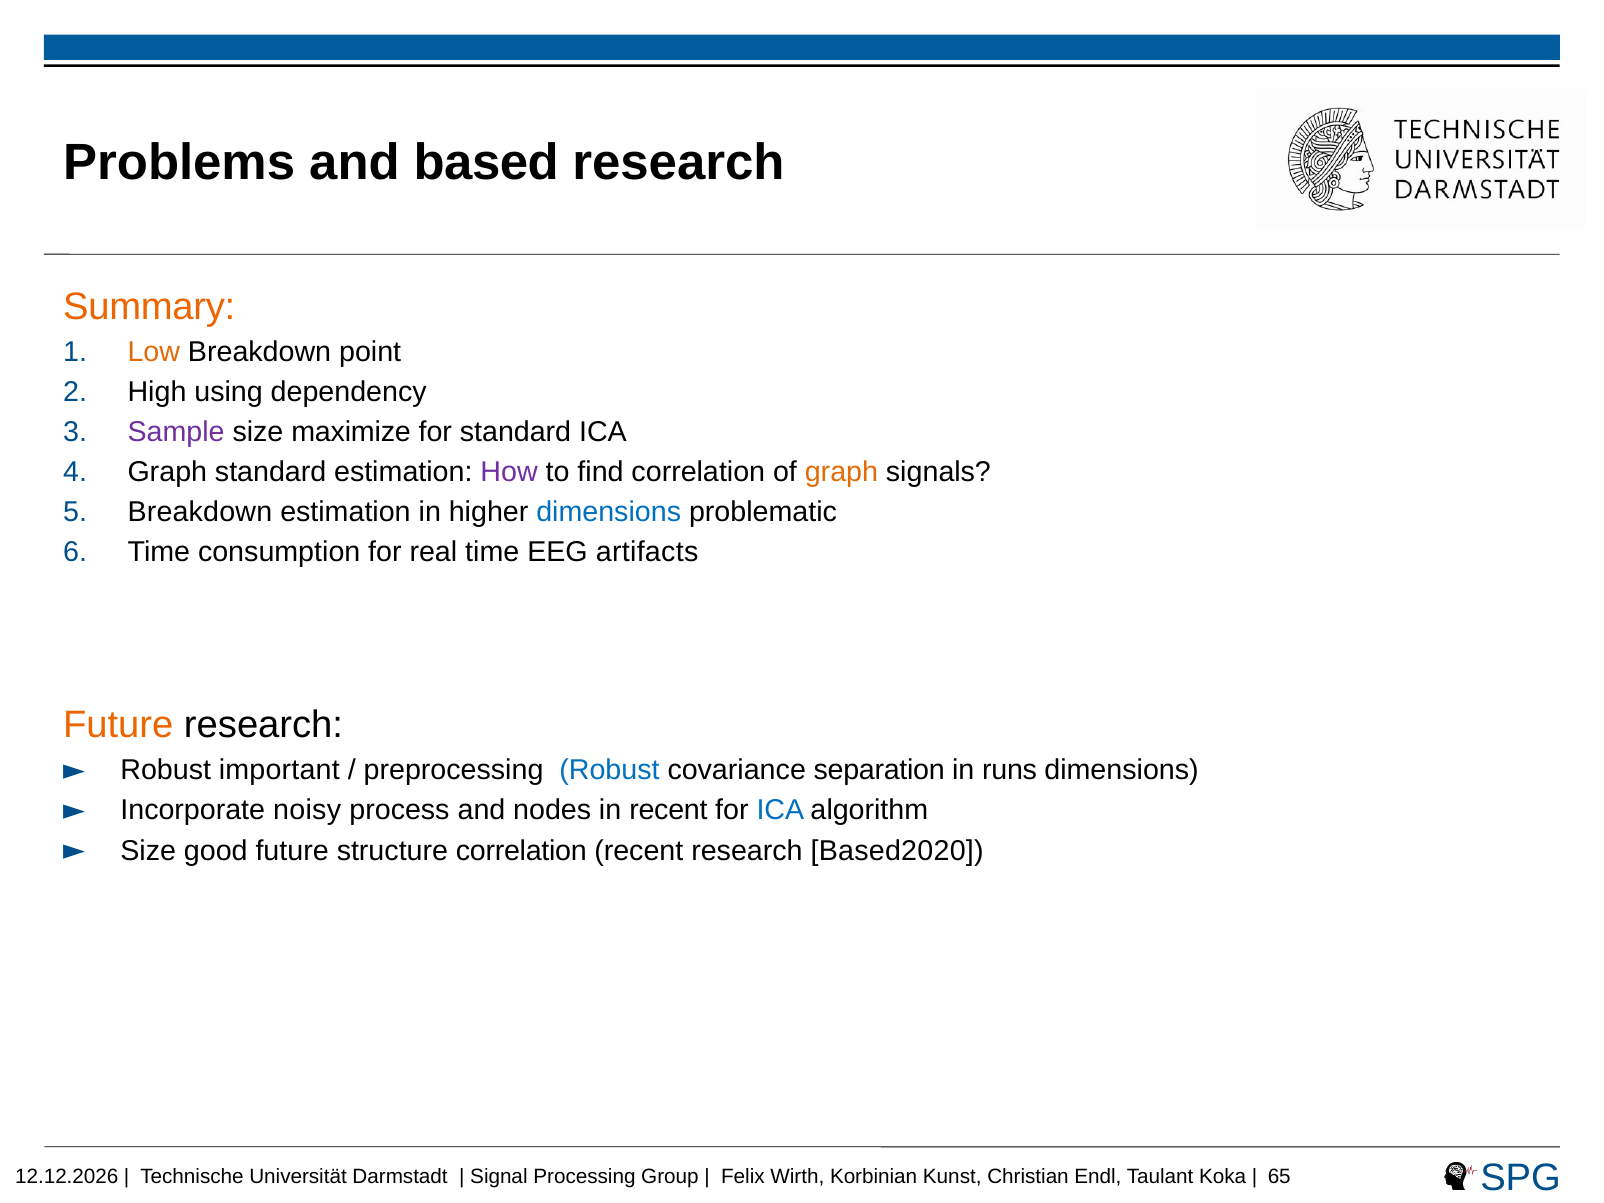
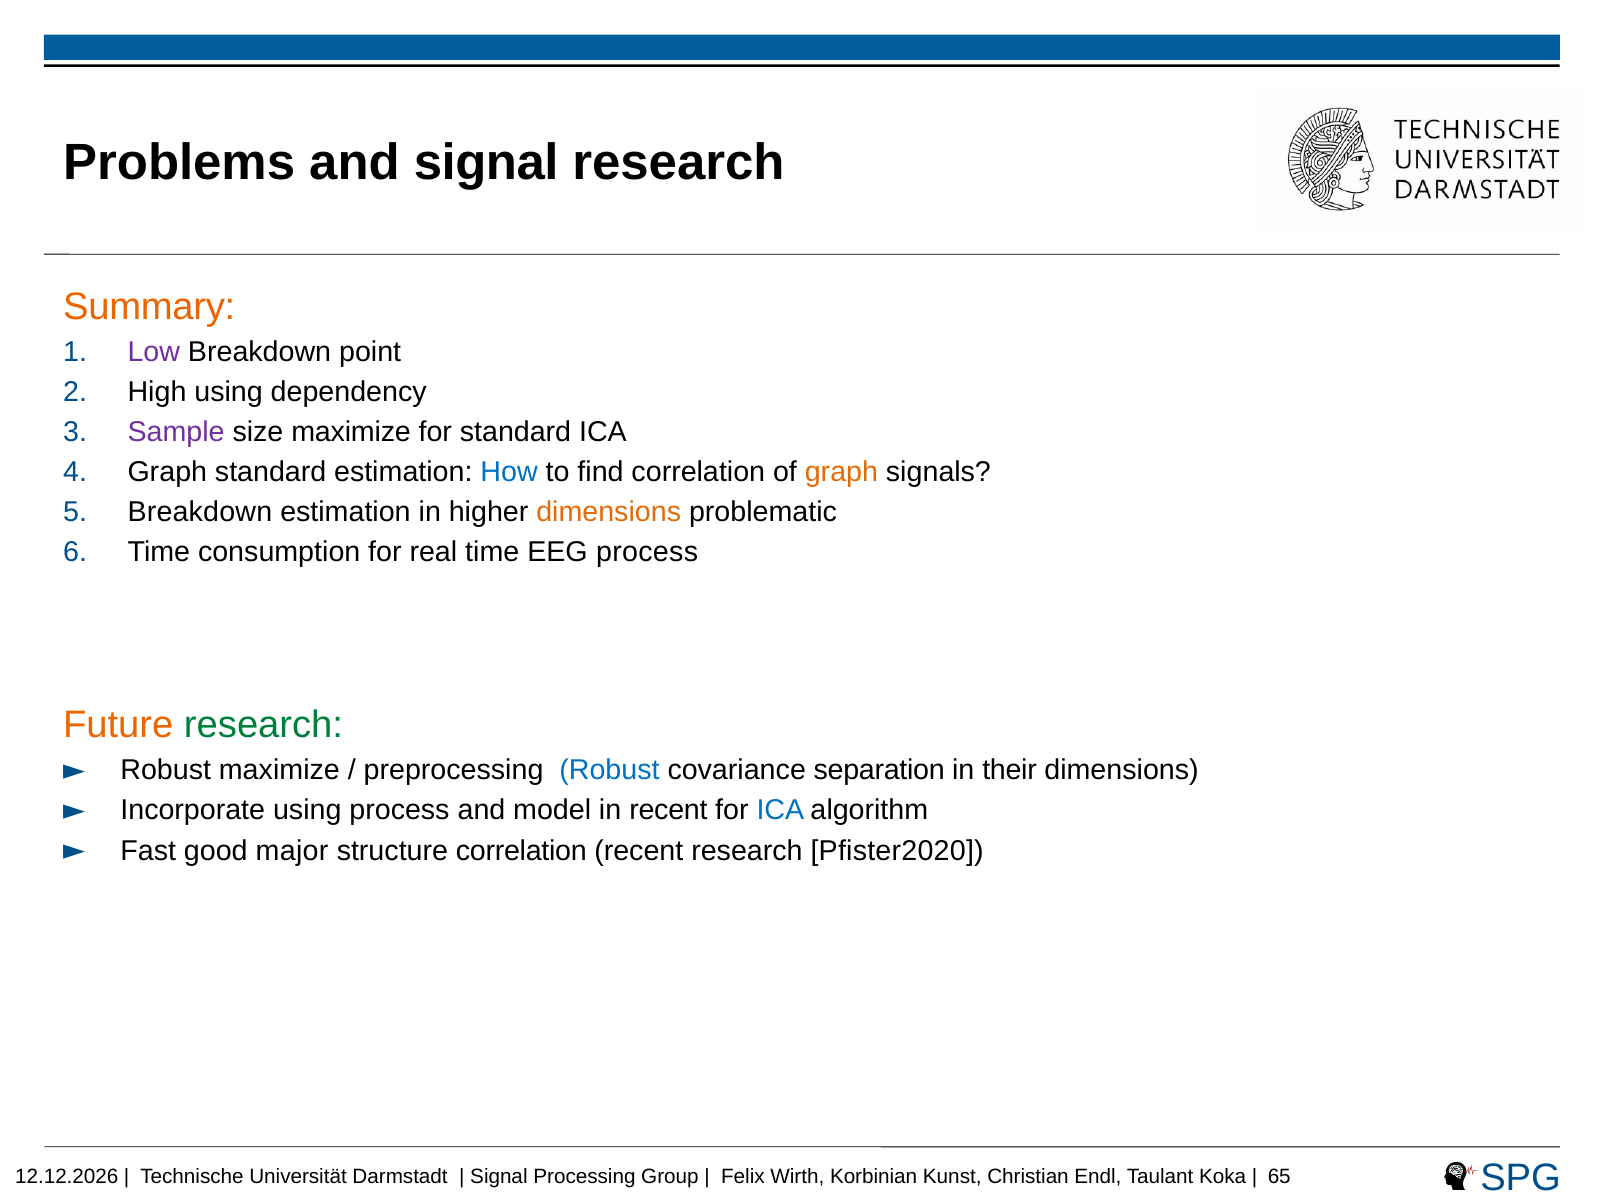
and based: based -> signal
Low colour: orange -> purple
How colour: purple -> blue
dimensions at (609, 512) colour: blue -> orange
EEG artifacts: artifacts -> process
research at (264, 725) colour: black -> green
Robust important: important -> maximize
runs: runs -> their
Incorporate noisy: noisy -> using
nodes: nodes -> model
Size at (148, 851): Size -> Fast
good future: future -> major
Based2020: Based2020 -> Pfister2020
